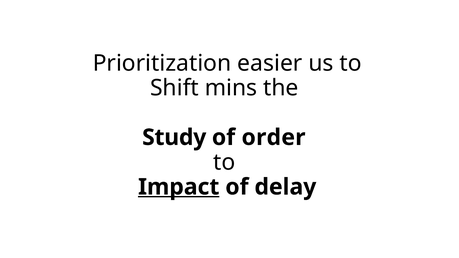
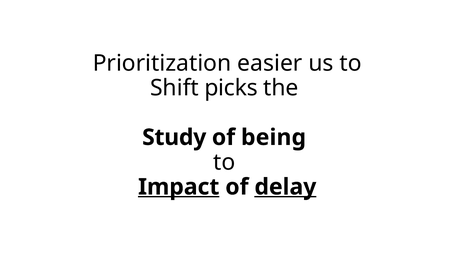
mins: mins -> picks
order: order -> being
delay underline: none -> present
